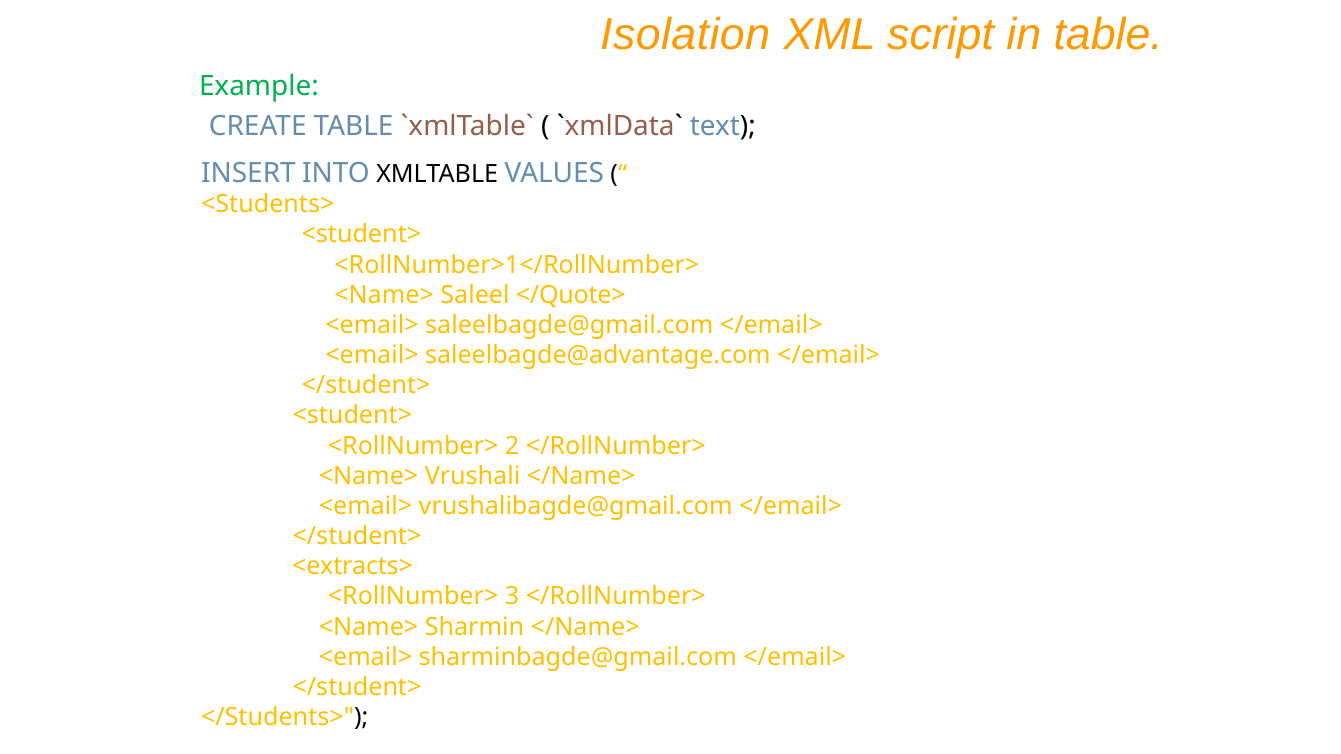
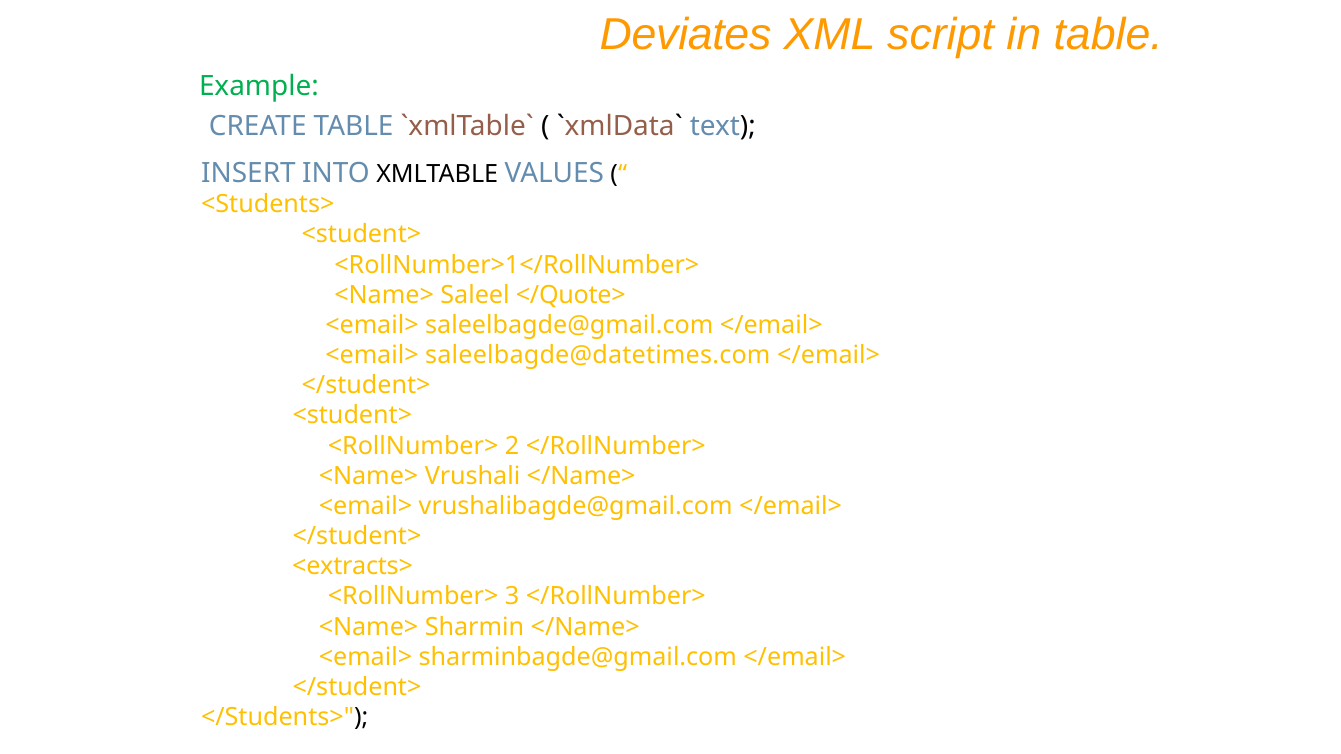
Isolation: Isolation -> Deviates
saleelbagde@advantage.com: saleelbagde@advantage.com -> saleelbagde@datetimes.com
